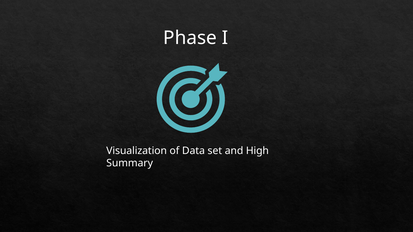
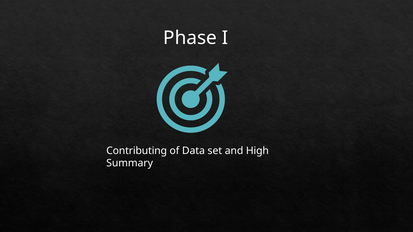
Visualization: Visualization -> Contributing
